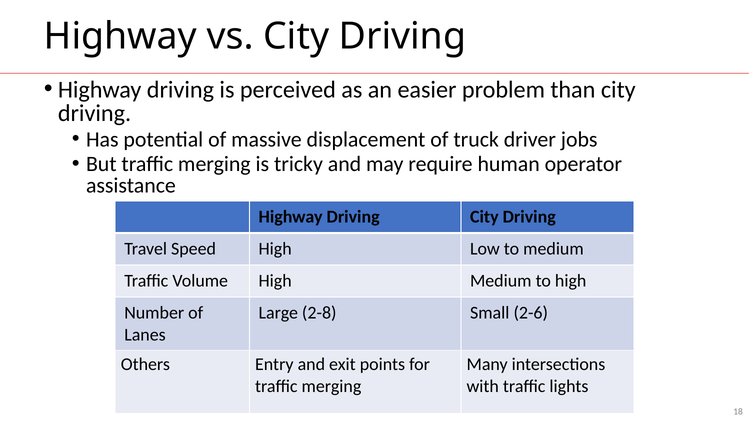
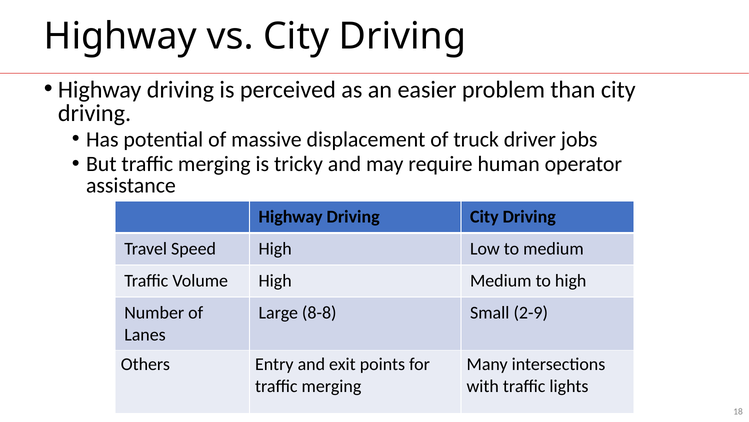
2-8: 2-8 -> 8-8
2-6: 2-6 -> 2-9
